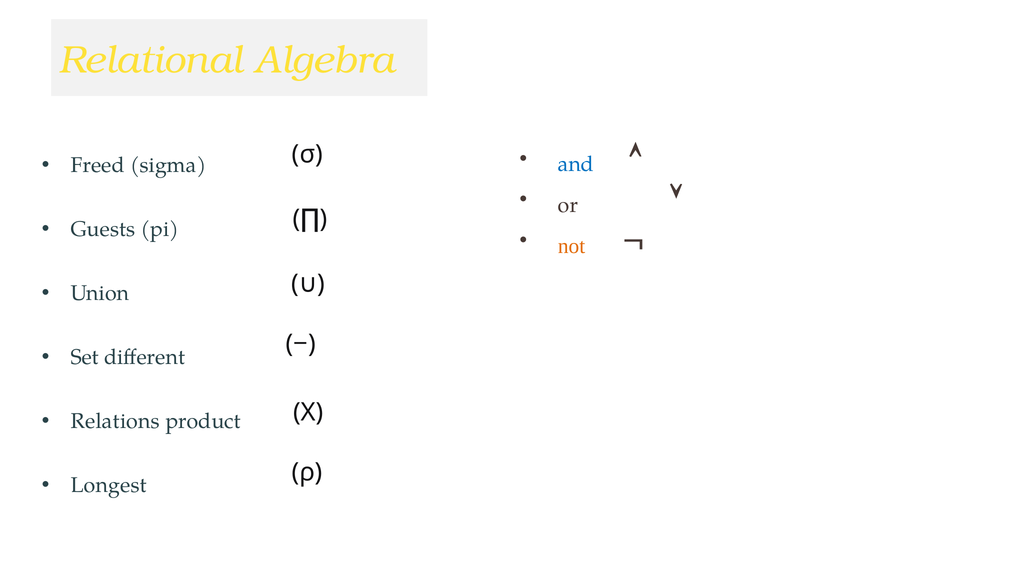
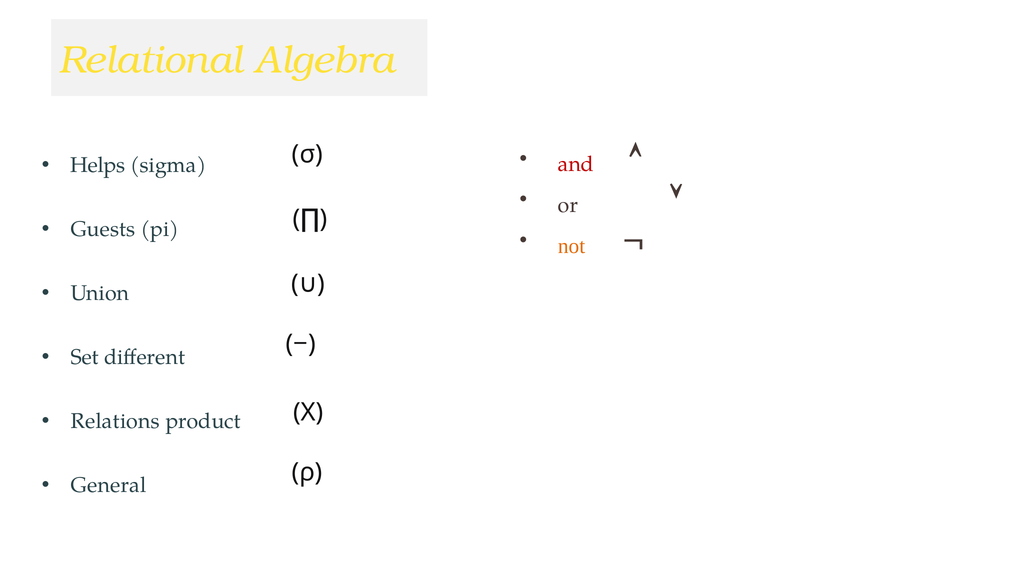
Freed: Freed -> Helps
and colour: blue -> red
Longest: Longest -> General
